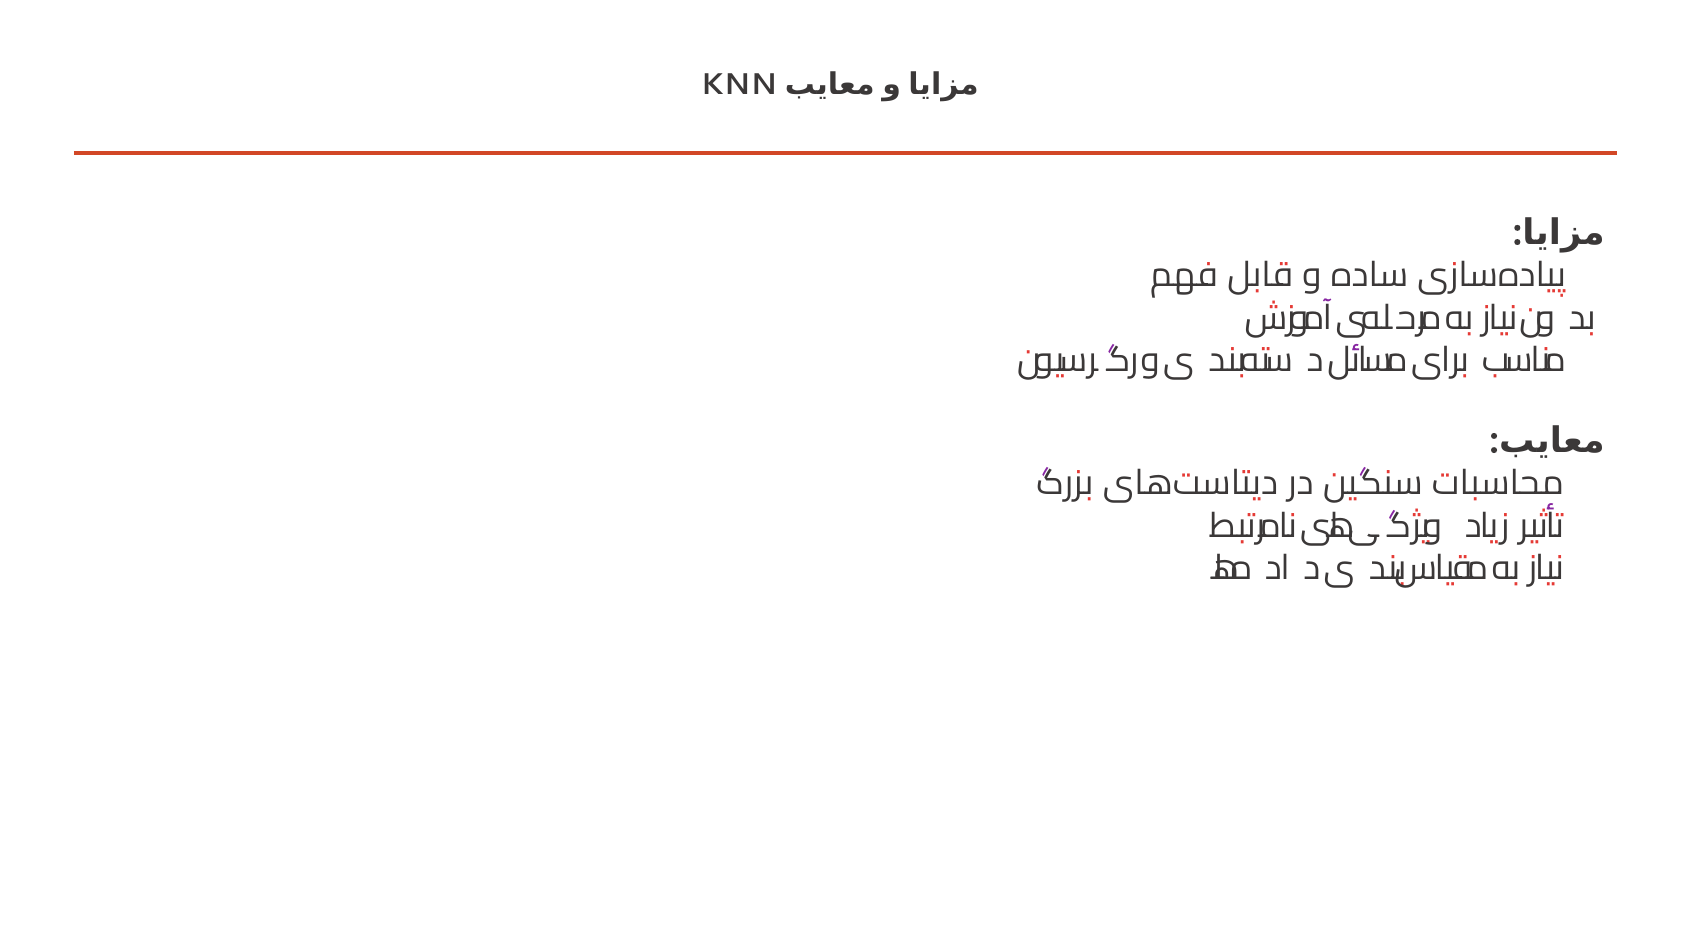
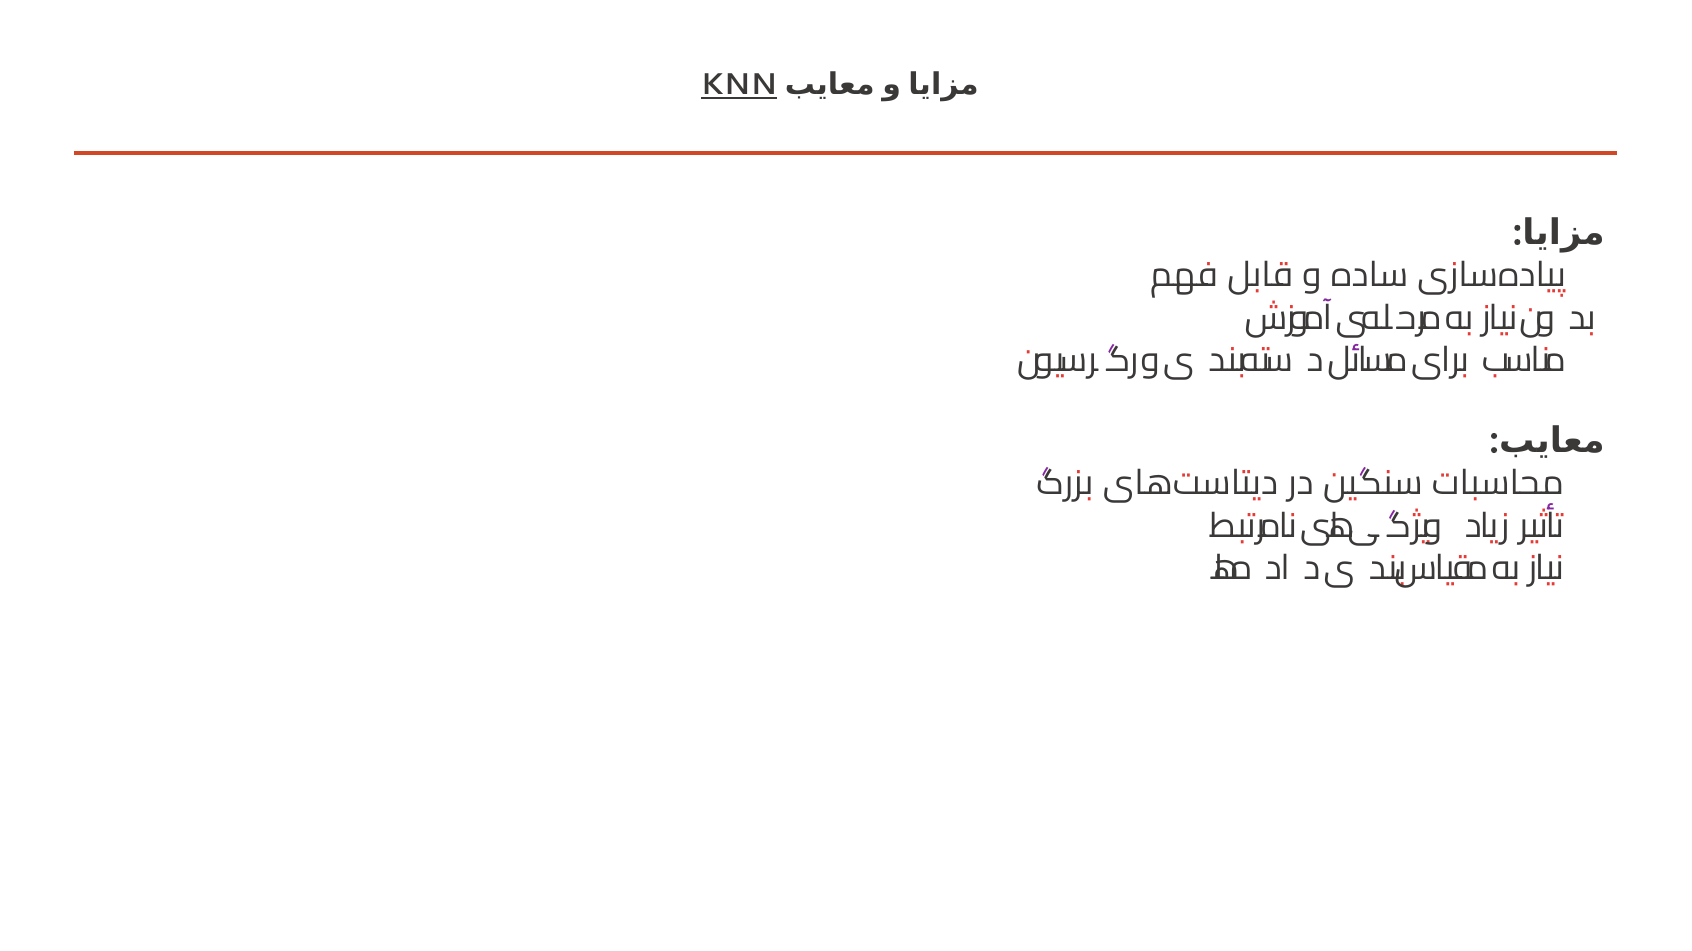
KNN underline: none -> present
